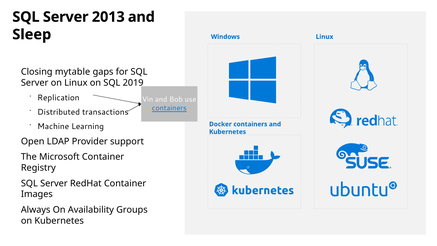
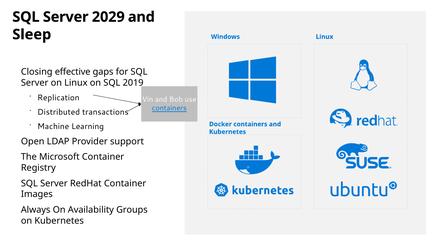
2013: 2013 -> 2029
mytable: mytable -> effective
